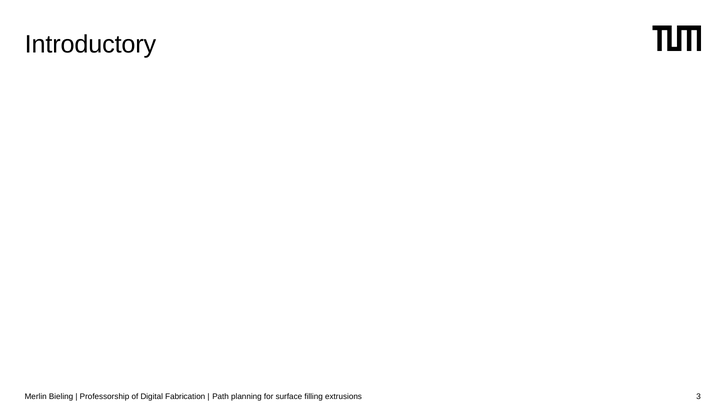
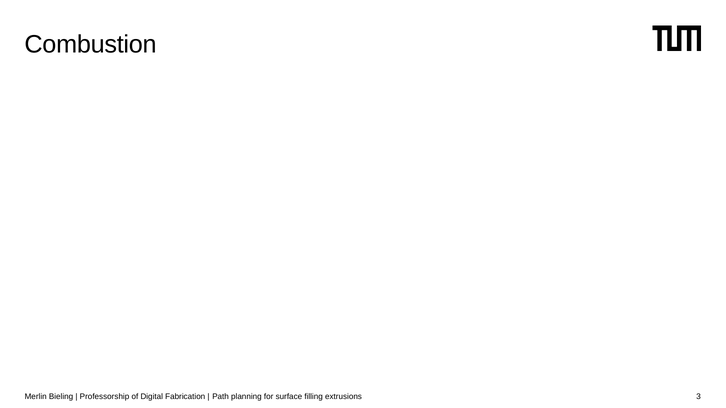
Introductory: Introductory -> Combustion
